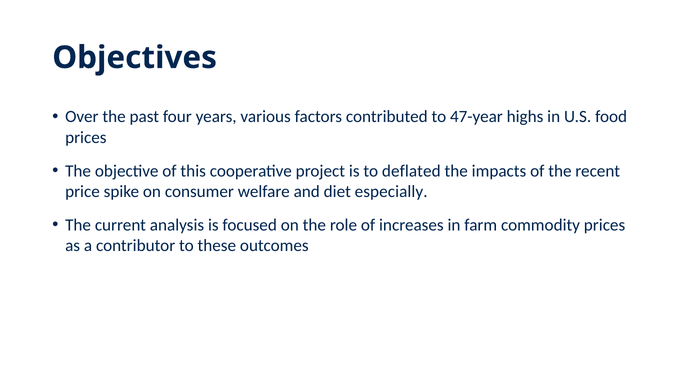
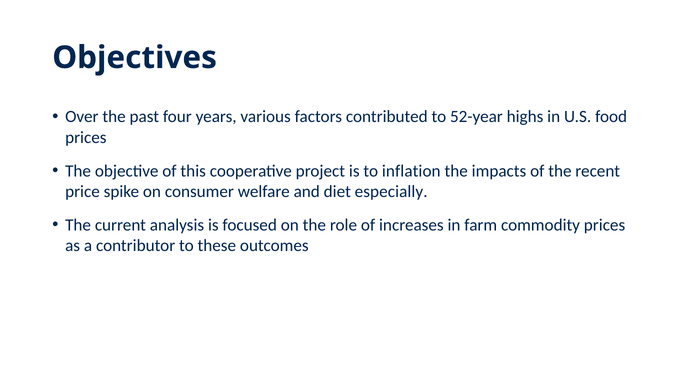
47-year: 47-year -> 52-year
deflated: deflated -> inflation
